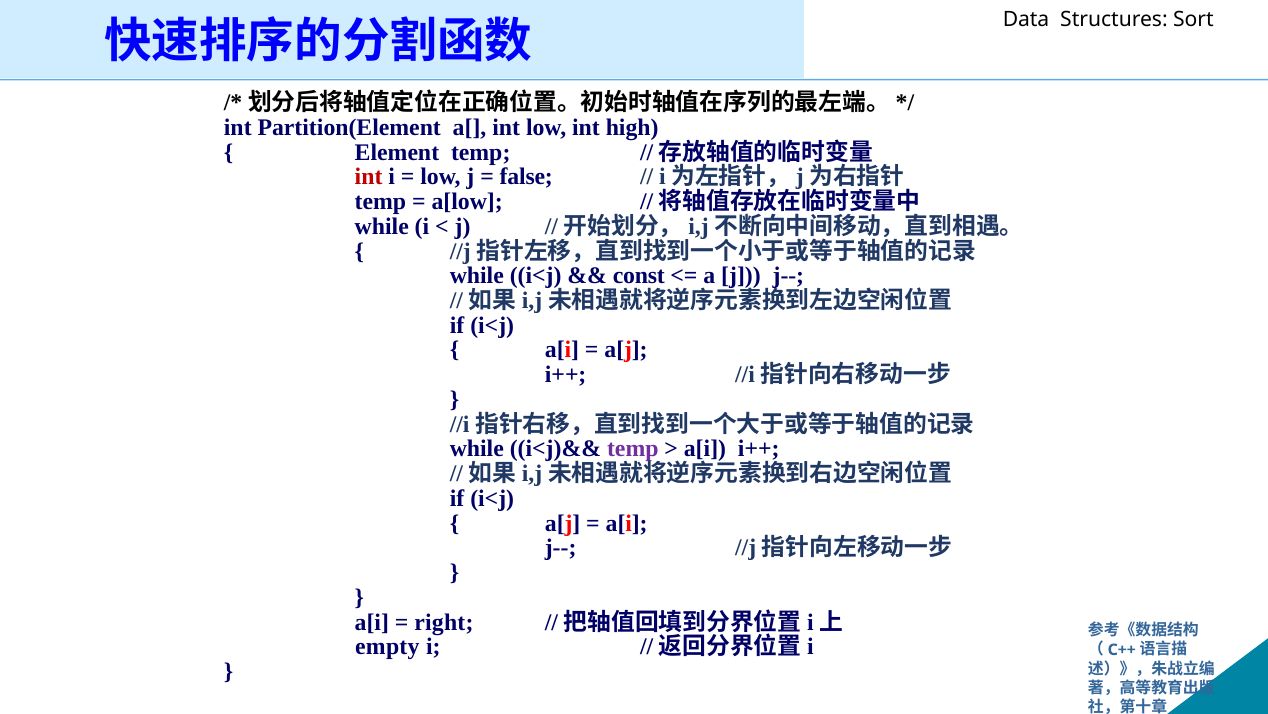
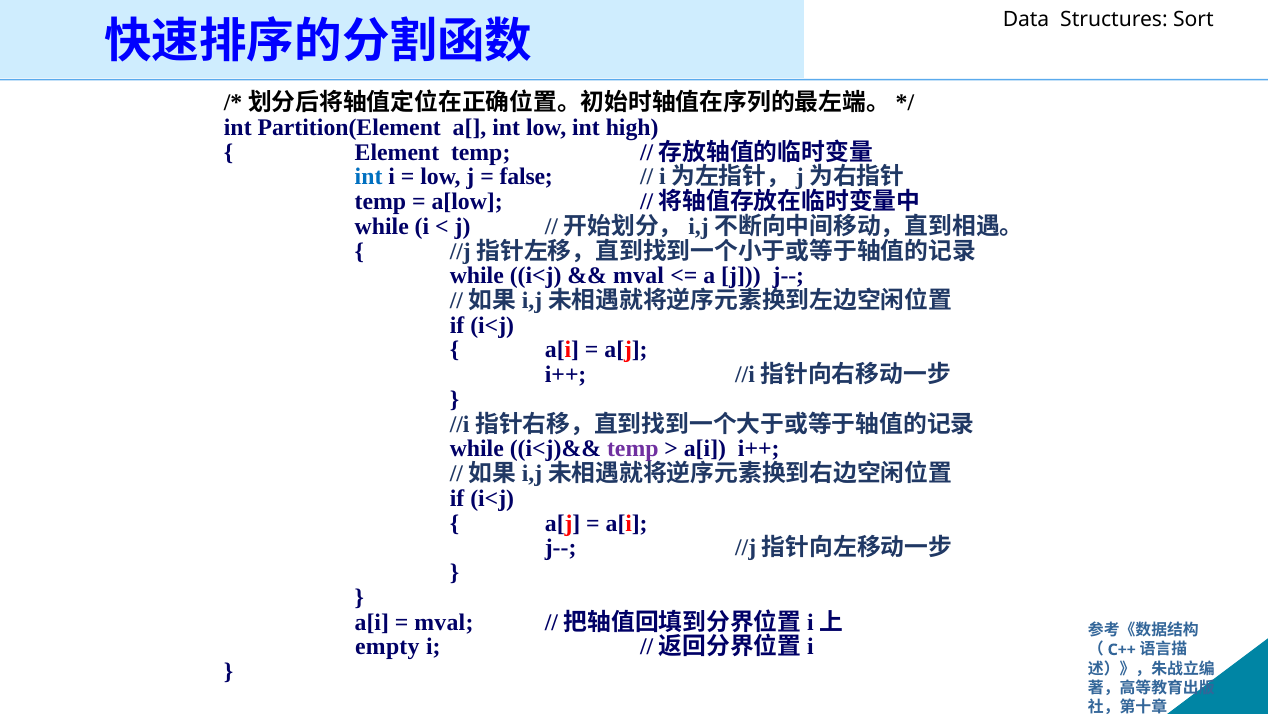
int at (369, 177) colour: red -> blue
const at (639, 276): const -> mval
right at (444, 622): right -> mval
